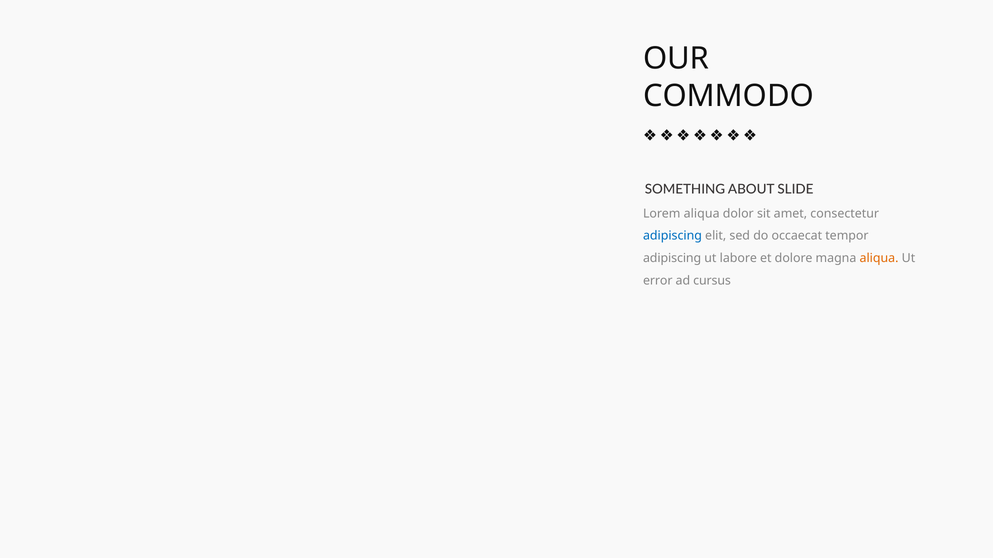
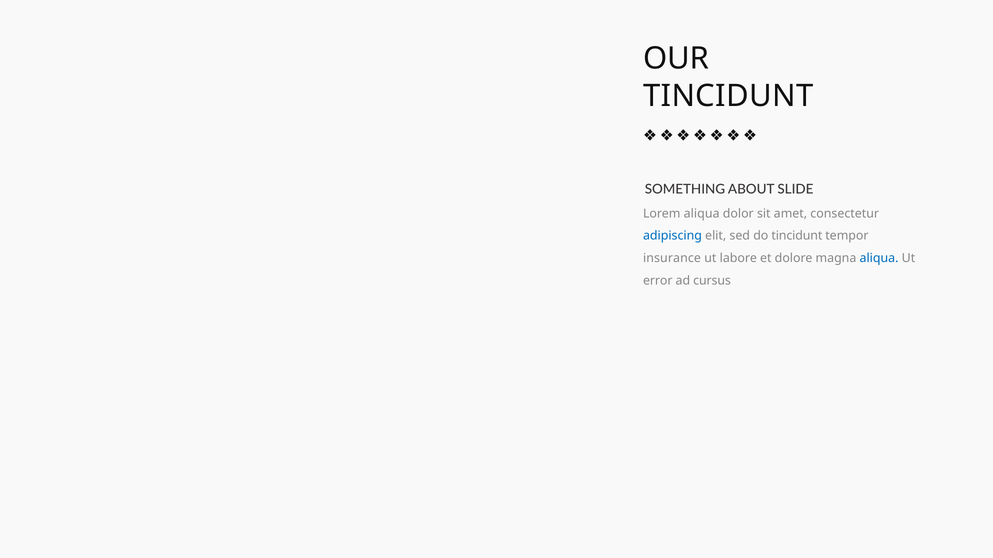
COMMODO at (728, 96): COMMODO -> TINCIDUNT
do occaecat: occaecat -> tincidunt
adipiscing at (672, 258): adipiscing -> insurance
aliqua at (879, 258) colour: orange -> blue
